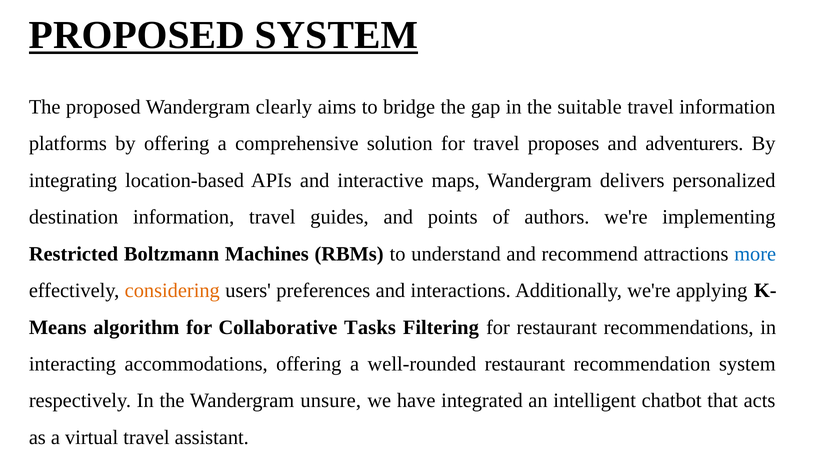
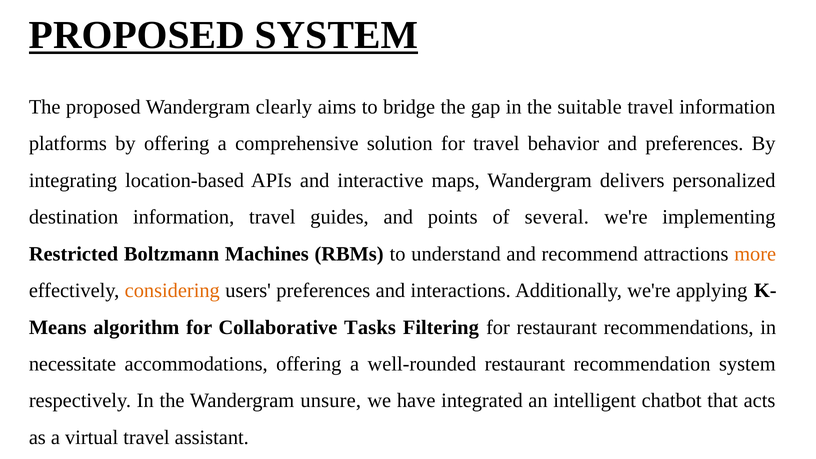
proposes: proposes -> behavior
and adventurers: adventurers -> preferences
authors: authors -> several
more colour: blue -> orange
interacting: interacting -> necessitate
